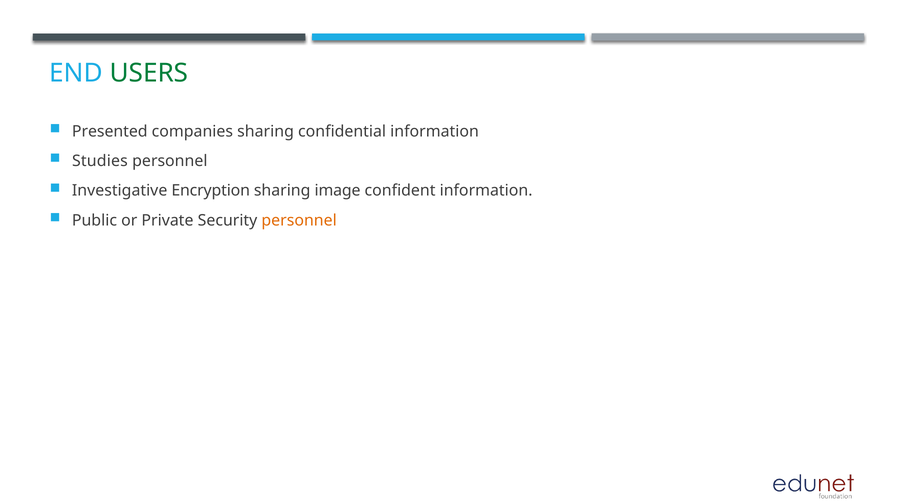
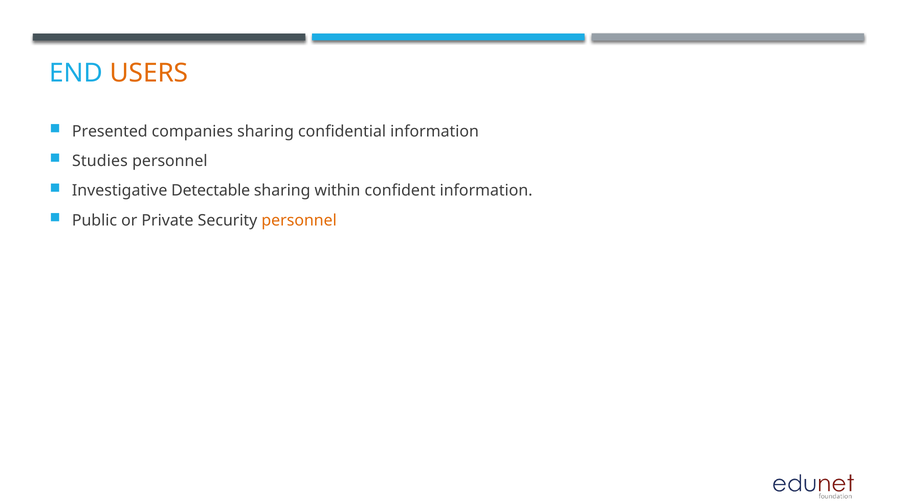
USERS colour: green -> orange
Encryption: Encryption -> Detectable
image: image -> within
